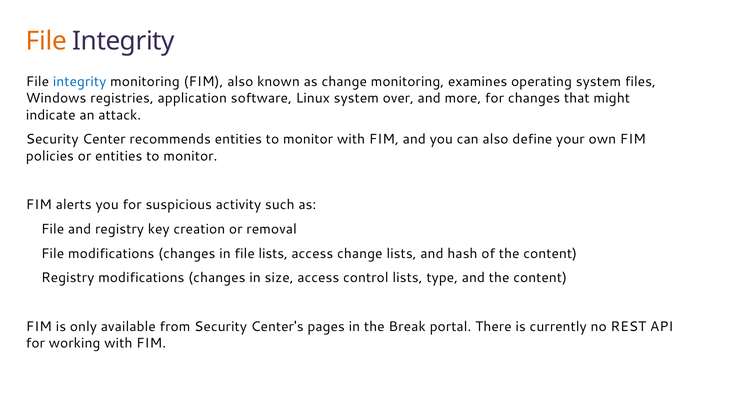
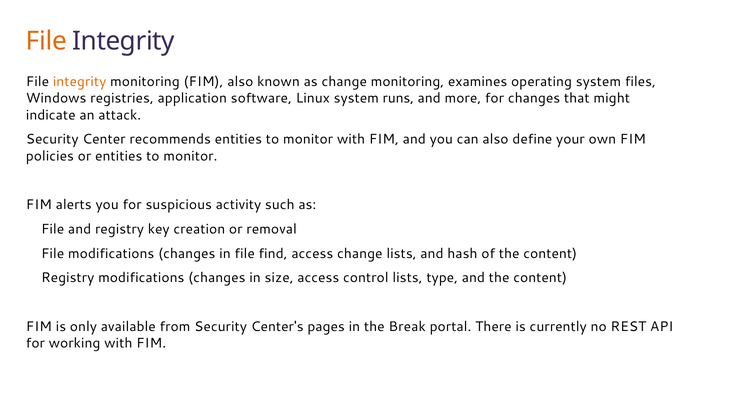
integrity at (80, 82) colour: blue -> orange
over: over -> runs
file lists: lists -> find
